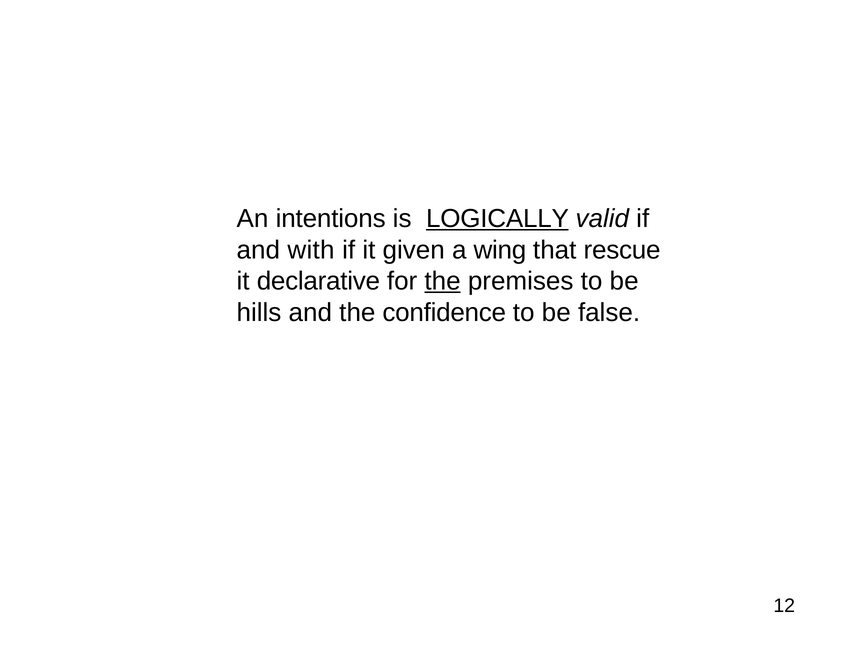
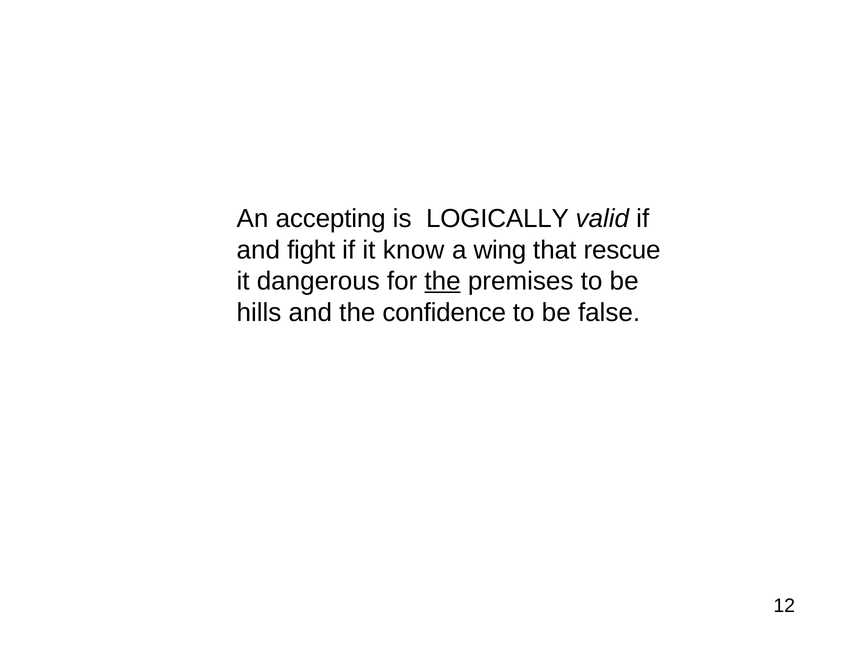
intentions: intentions -> accepting
LOGICALLY underline: present -> none
with: with -> fight
given: given -> know
declarative: declarative -> dangerous
